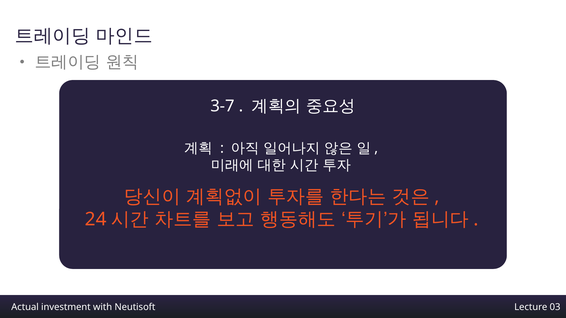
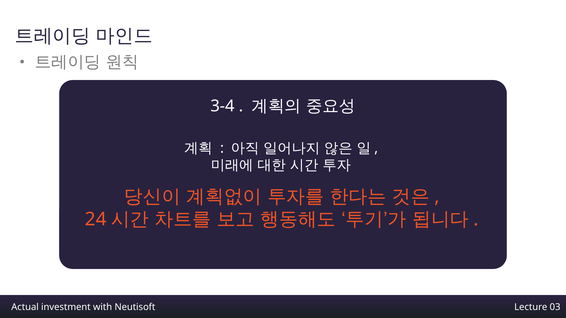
3-7: 3-7 -> 3-4
